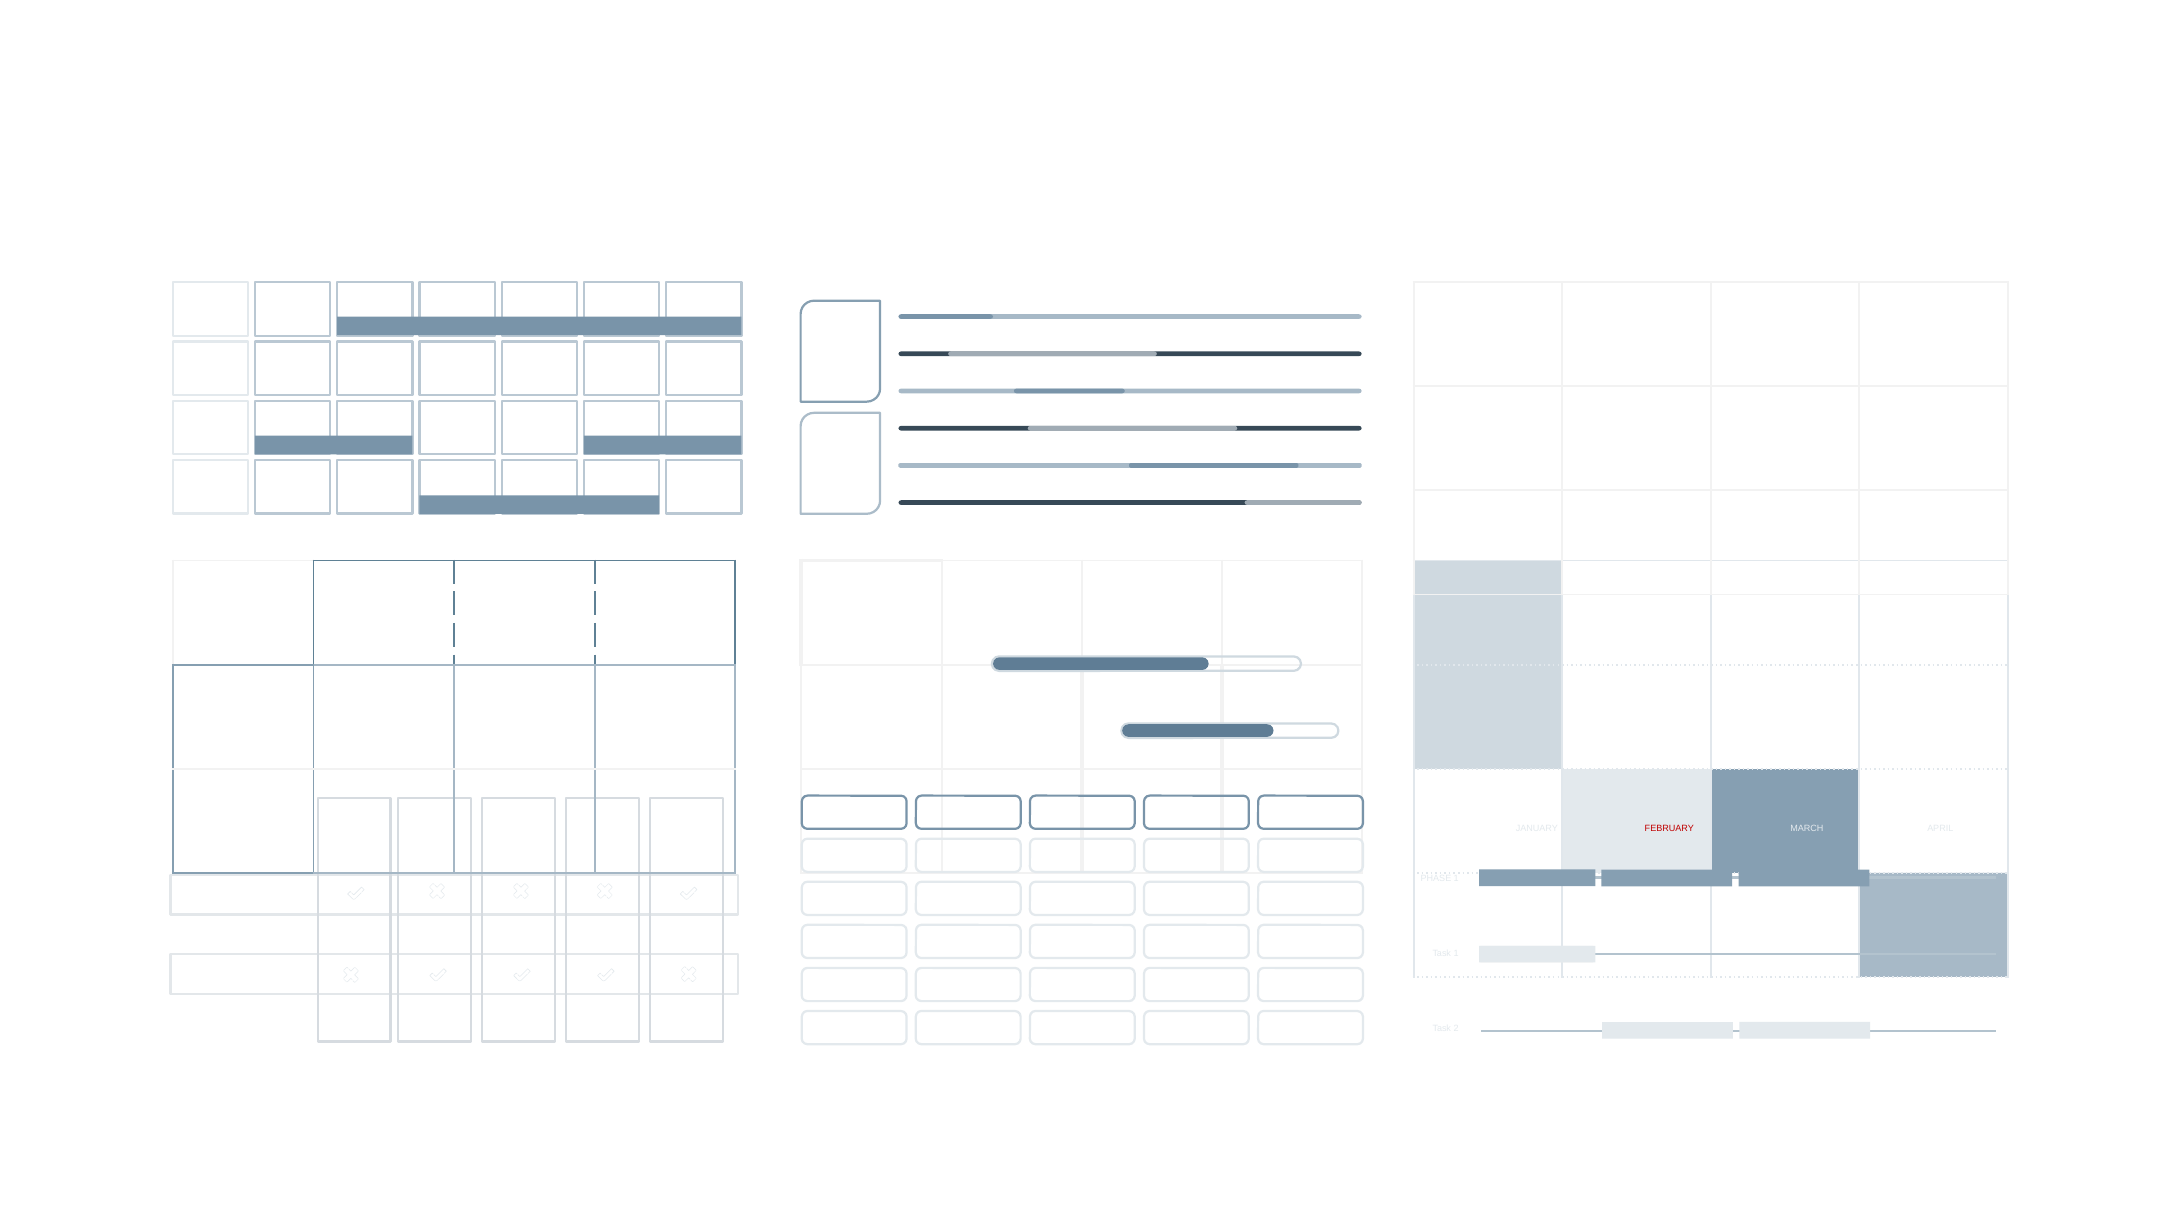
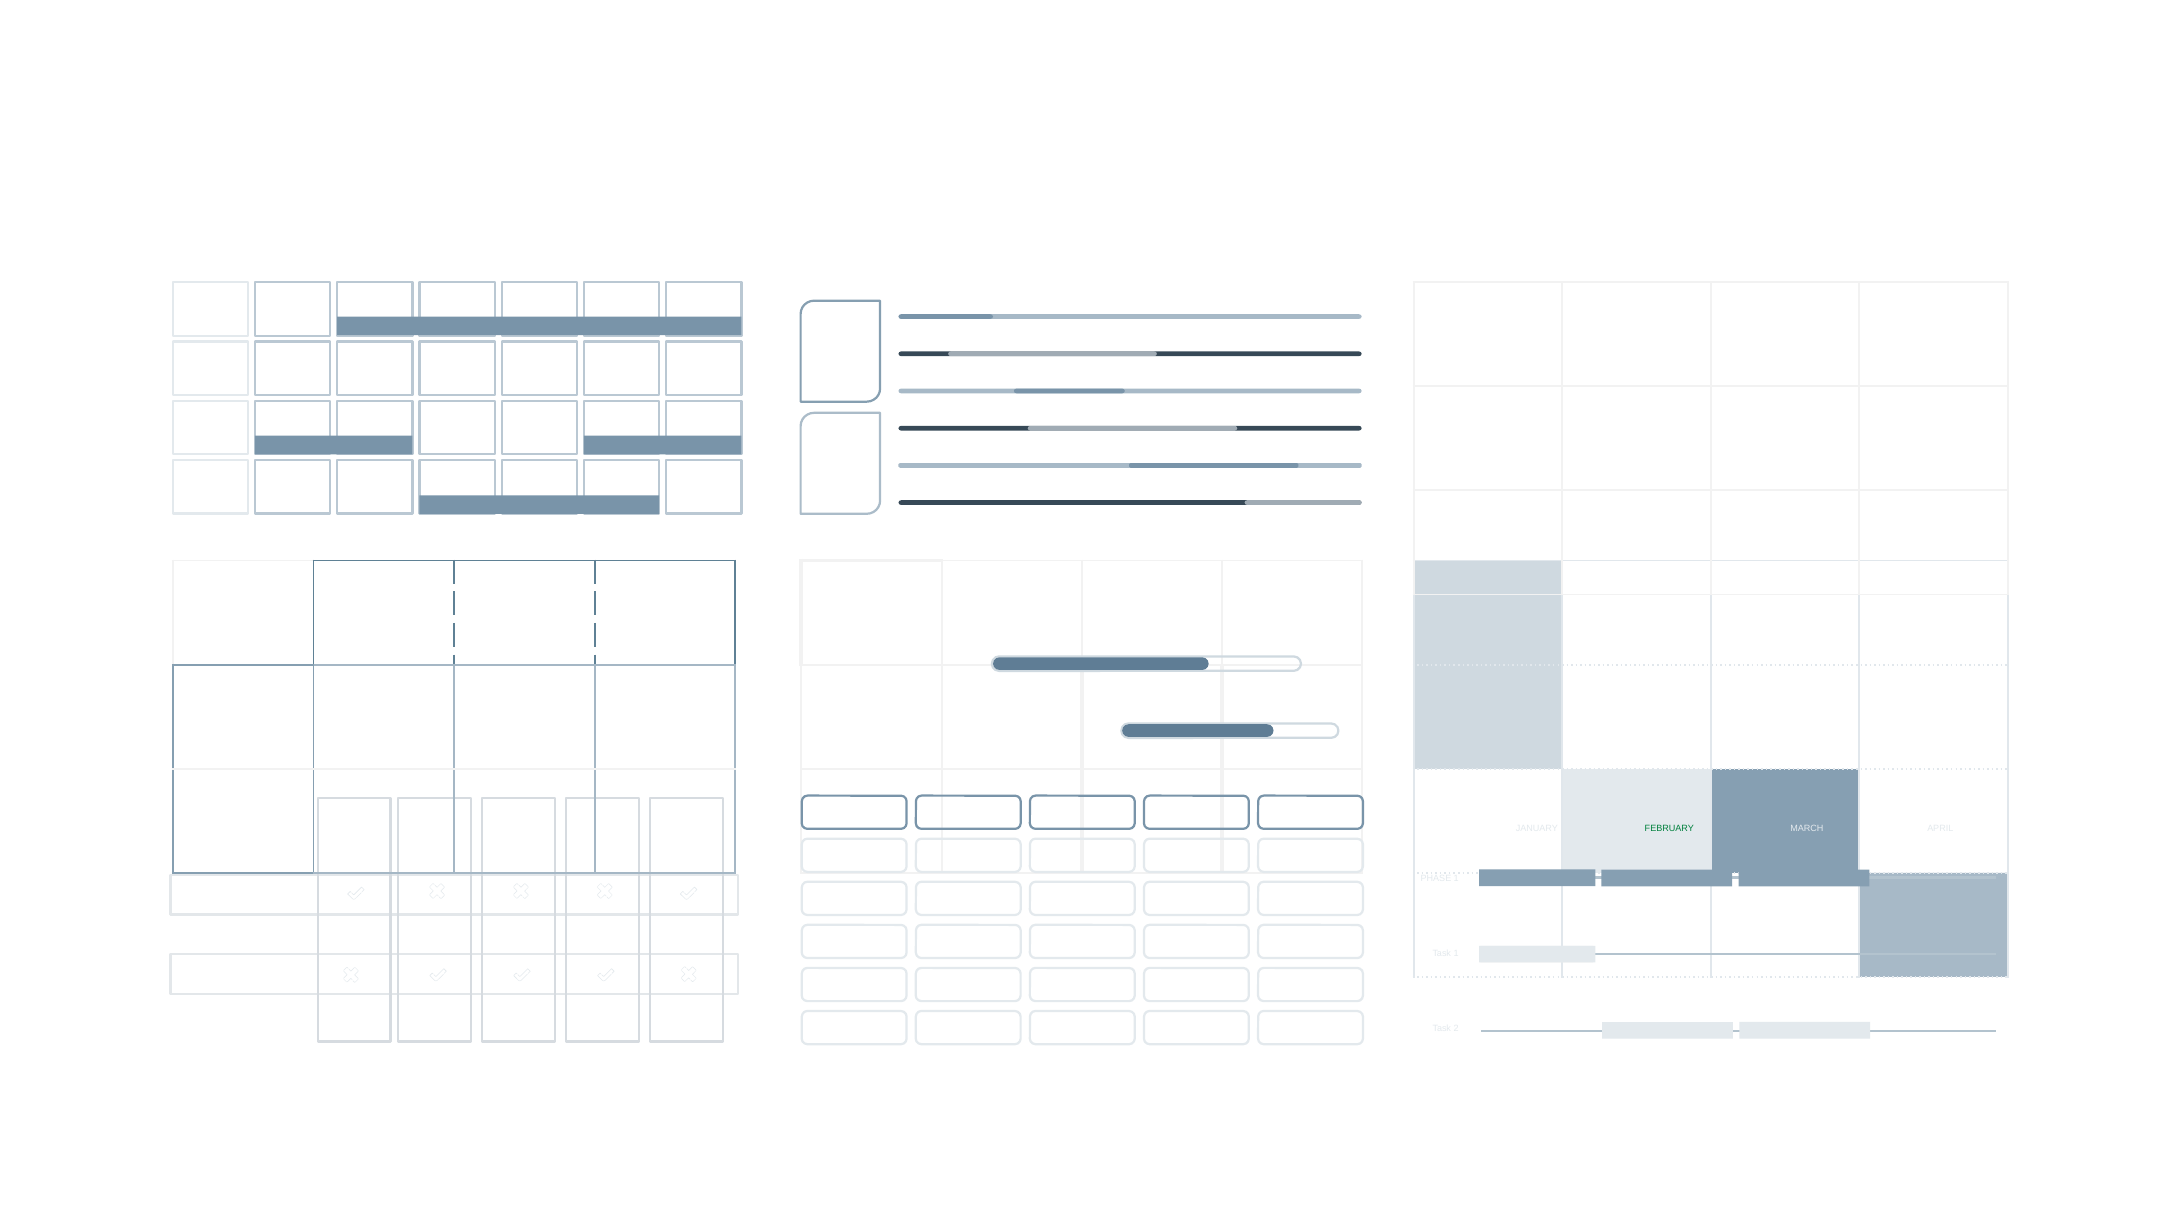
FEBRUARY at (1669, 828) colour: red -> green
